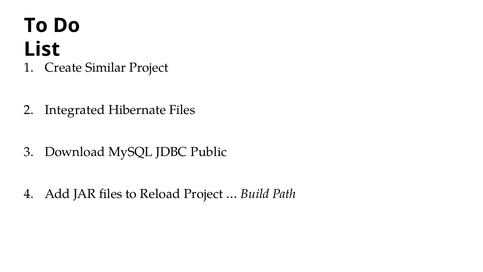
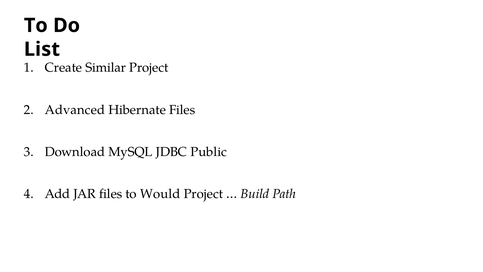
Integrated: Integrated -> Advanced
Reload: Reload -> Would
